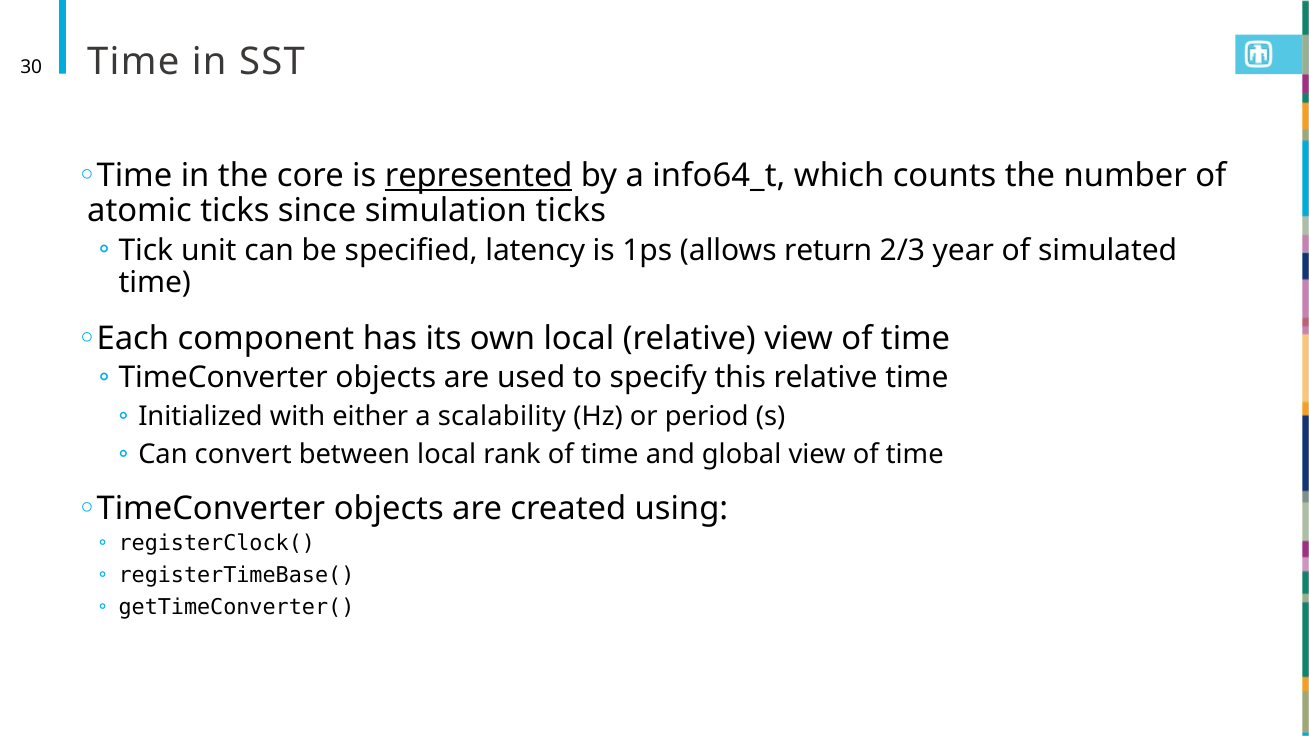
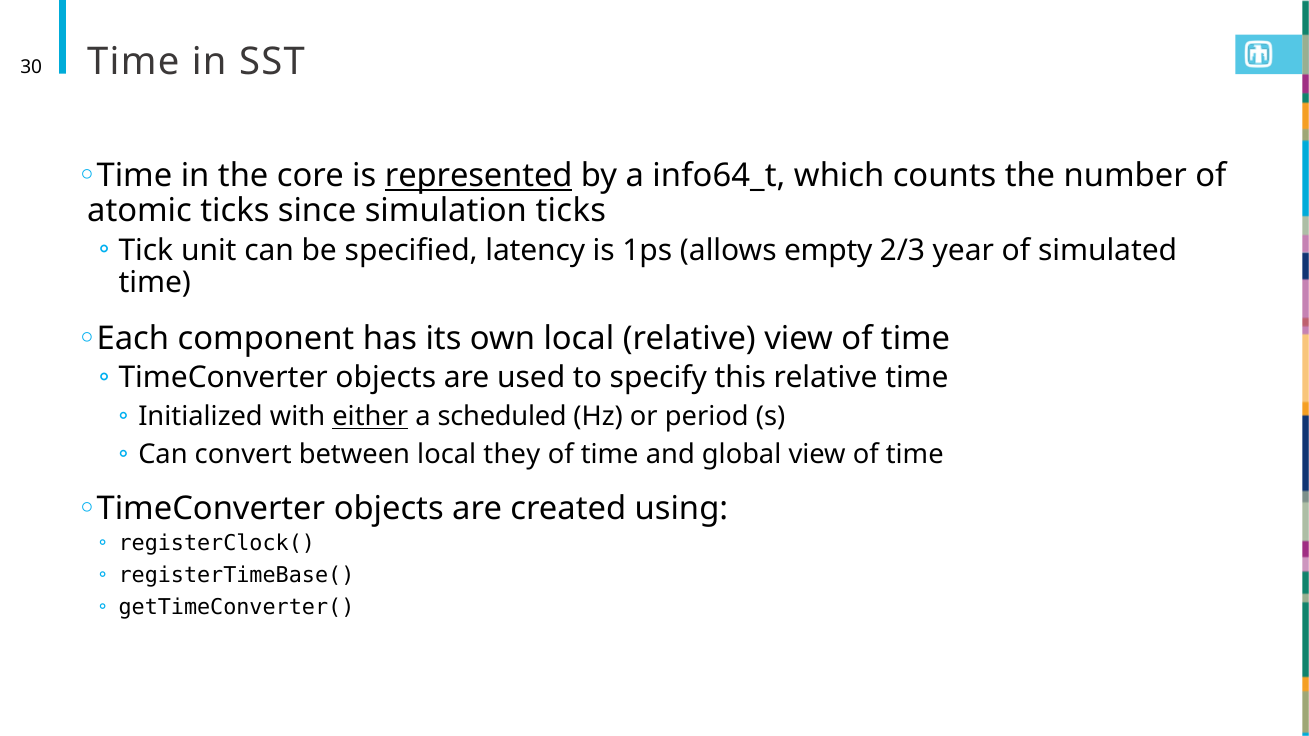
return: return -> empty
either underline: none -> present
scalability: scalability -> scheduled
rank: rank -> they
